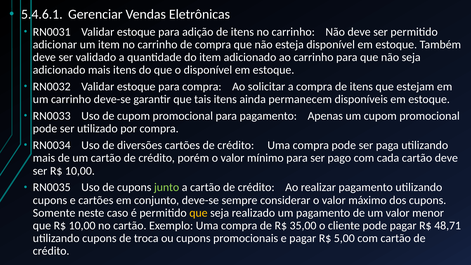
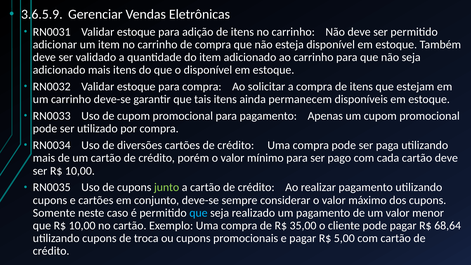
5.4.6.1: 5.4.6.1 -> 3.6.5.9
que at (198, 213) colour: yellow -> light blue
48,71: 48,71 -> 68,64
